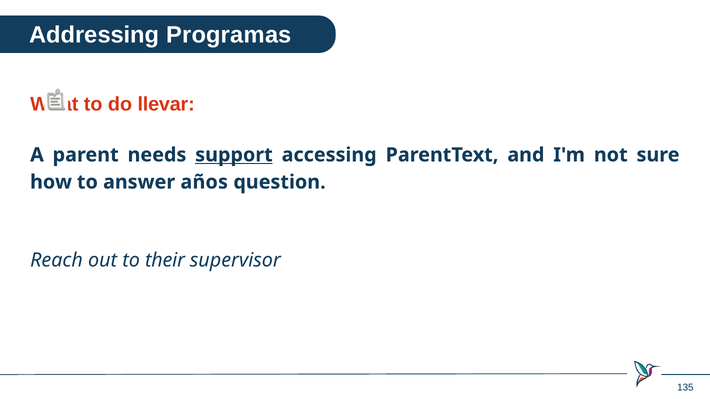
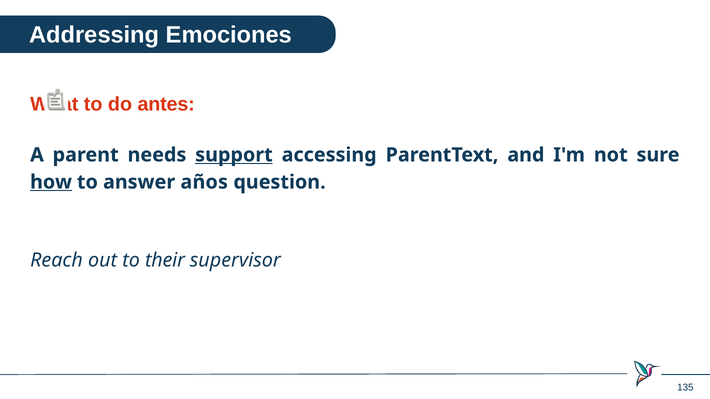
Programas: Programas -> Emociones
llevar: llevar -> antes
how underline: none -> present
